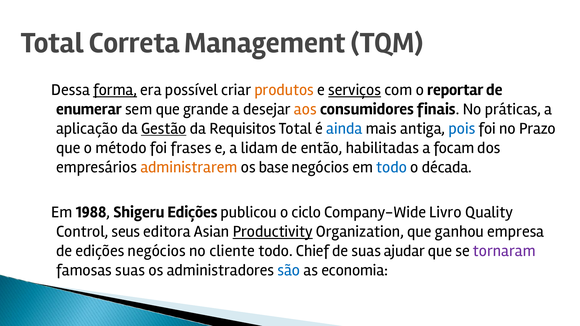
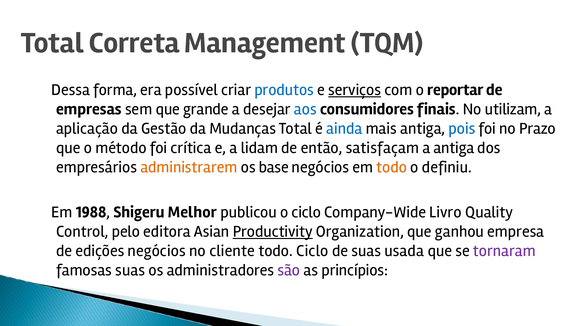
forma underline: present -> none
produtos colour: orange -> blue
enumerar: enumerar -> empresas
aos colour: orange -> blue
práticas: práticas -> utilizam
Gestão underline: present -> none
Requisitos: Requisitos -> Mudanças
frases: frases -> crítica
habilitadas: habilitadas -> satisfaçam
a focam: focam -> antiga
todo at (392, 167) colour: blue -> orange
década: década -> definiu
Shigeru Edições: Edições -> Melhor
seus: seus -> pelo
todo Chief: Chief -> Ciclo
ajudar: ajudar -> usada
são colour: blue -> purple
economia: economia -> princípios
